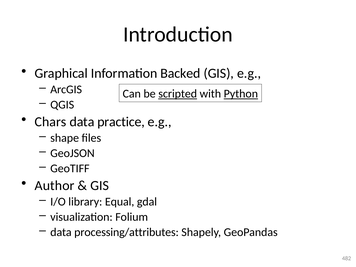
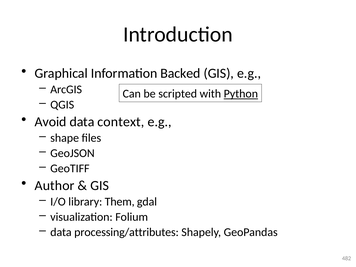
scripted underline: present -> none
Chars: Chars -> Avoid
practice: practice -> context
Equal: Equal -> Them
